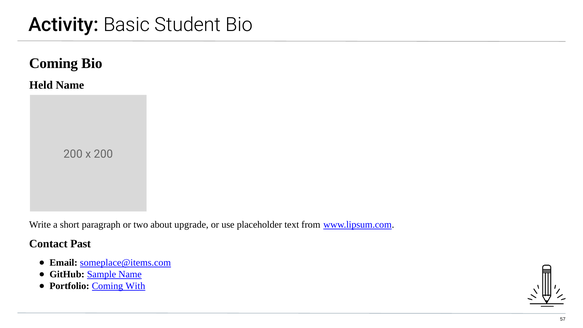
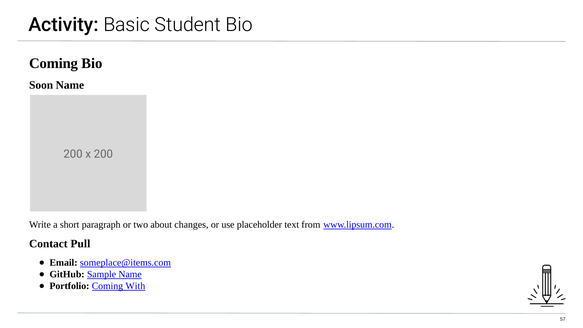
Held: Held -> Soon
upgrade: upgrade -> changes
Past: Past -> Pull
